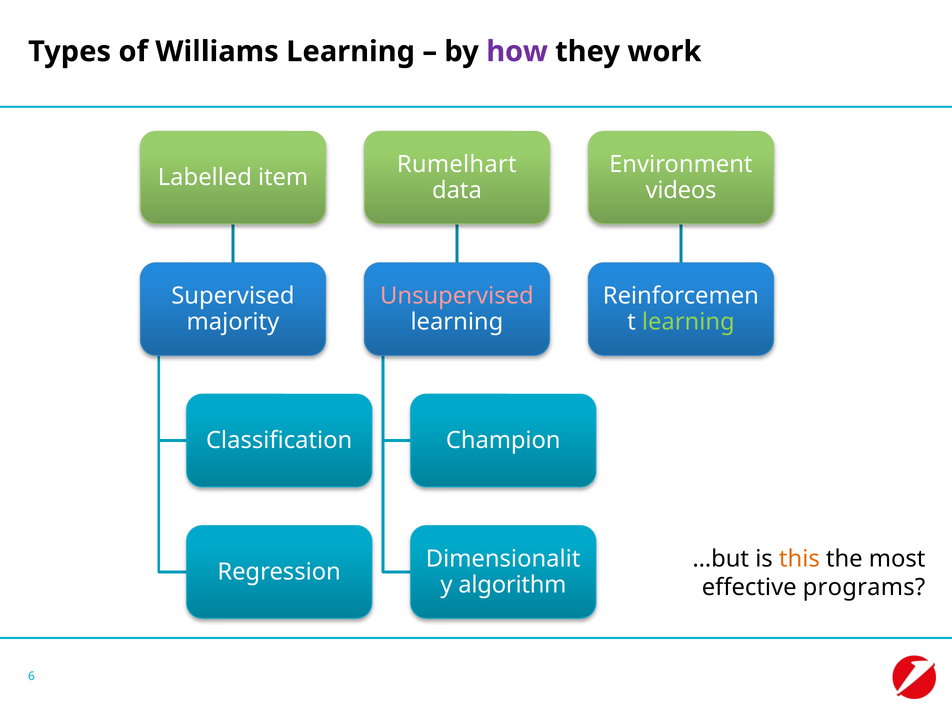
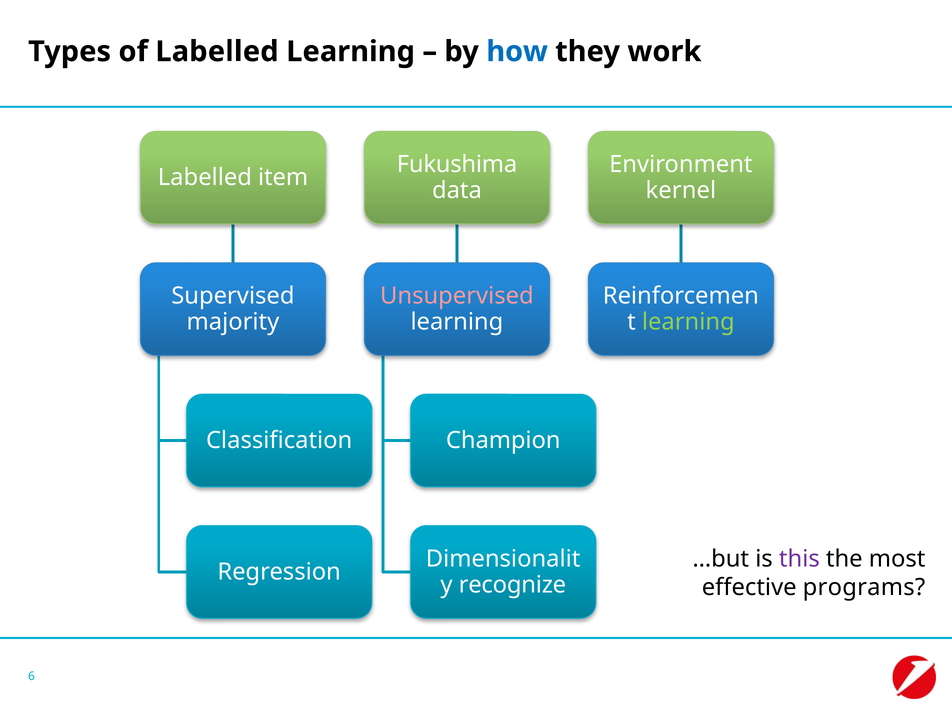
of Williams: Williams -> Labelled
how colour: purple -> blue
Rumelhart: Rumelhart -> Fukushima
videos: videos -> kernel
this colour: orange -> purple
algorithm: algorithm -> recognize
